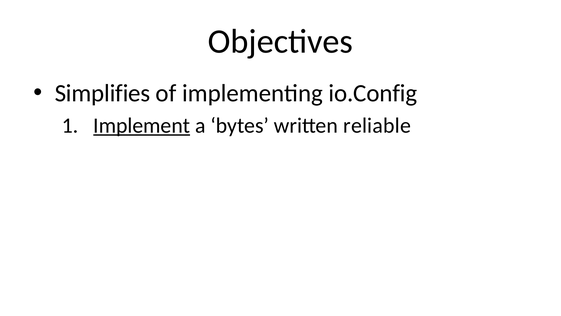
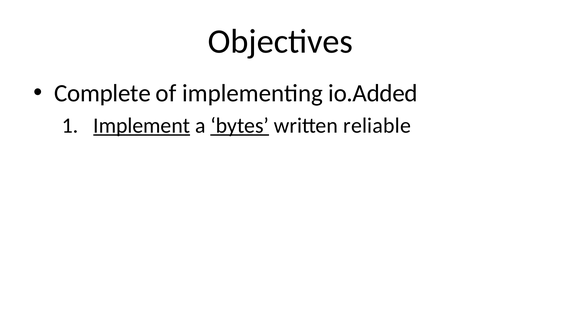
Simplifies: Simplifies -> Complete
io.Config: io.Config -> io.Added
bytes underline: none -> present
